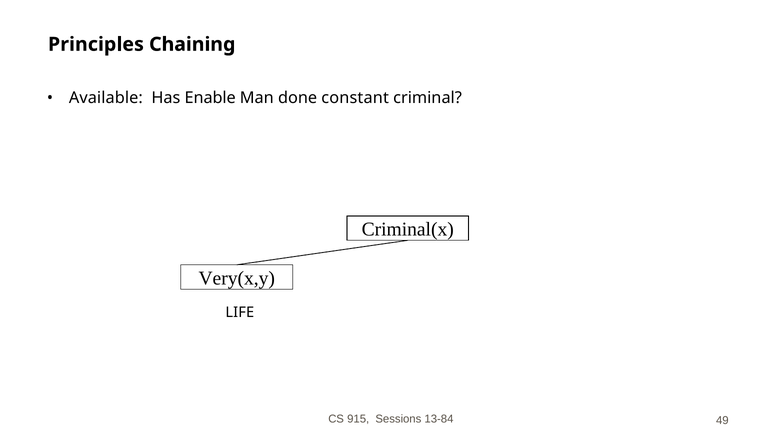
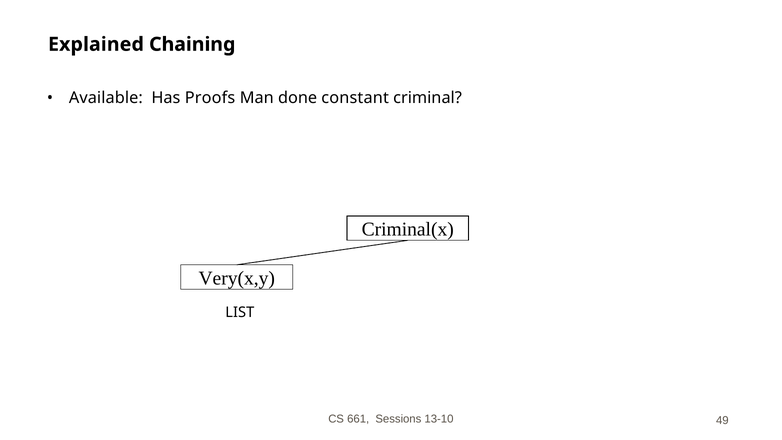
Principles: Principles -> Explained
Enable: Enable -> Proofs
LIFE: LIFE -> LIST
915: 915 -> 661
13-84: 13-84 -> 13-10
